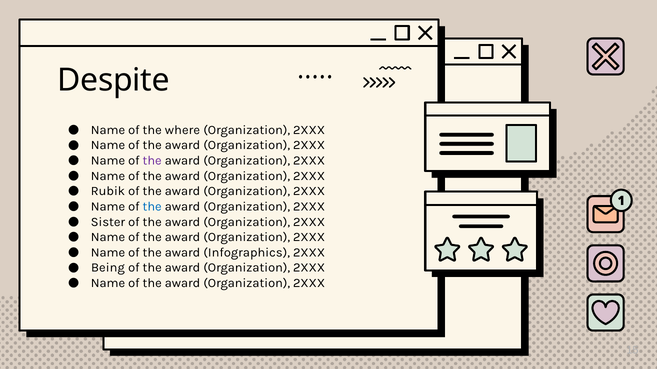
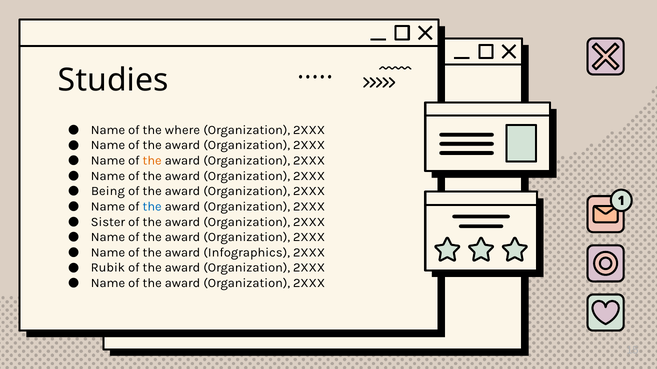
Despite: Despite -> Studies
the at (152, 161) colour: purple -> orange
Rubik: Rubik -> Being
Being: Being -> Rubik
